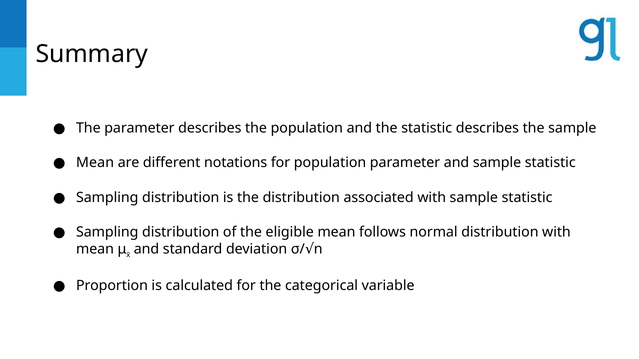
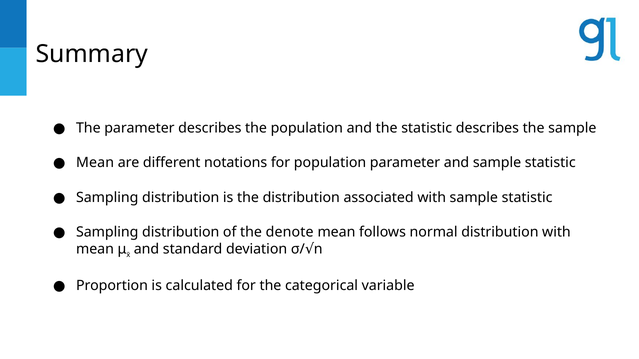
eligible: eligible -> denote
